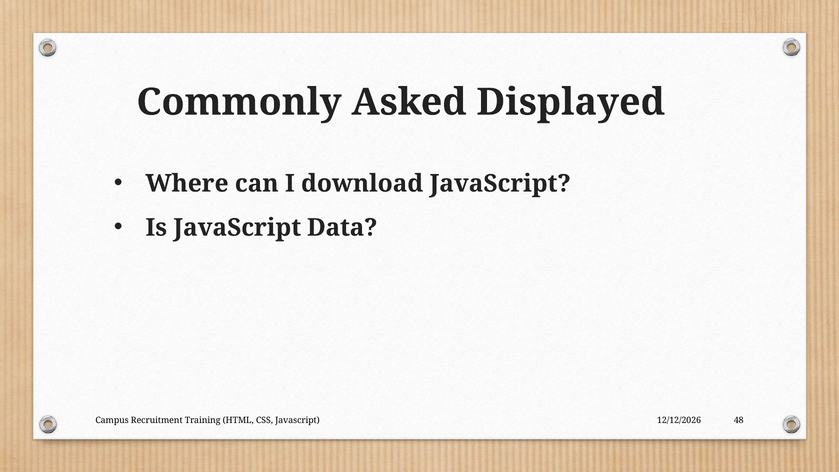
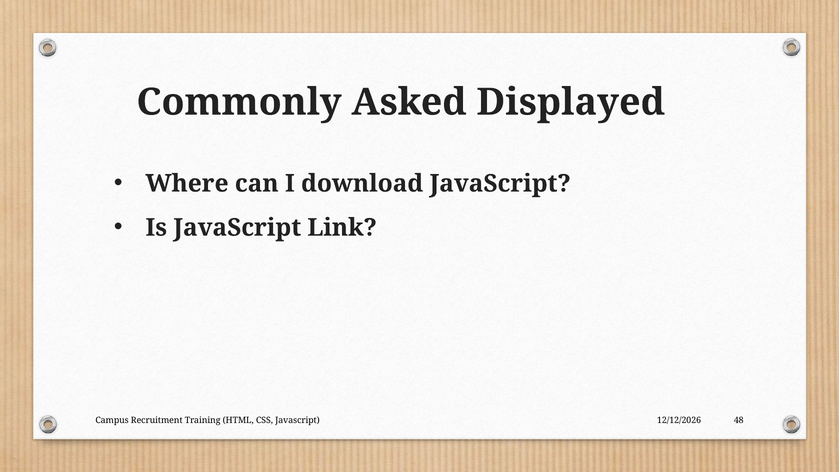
Data: Data -> Link
